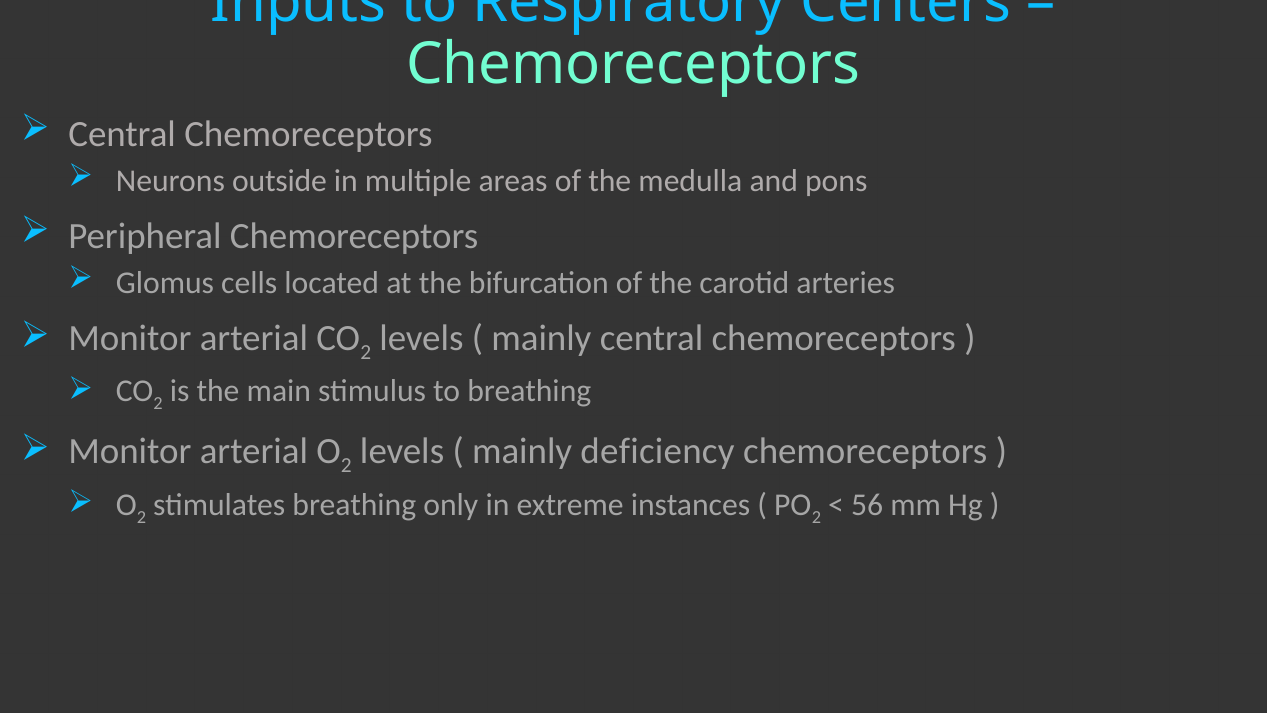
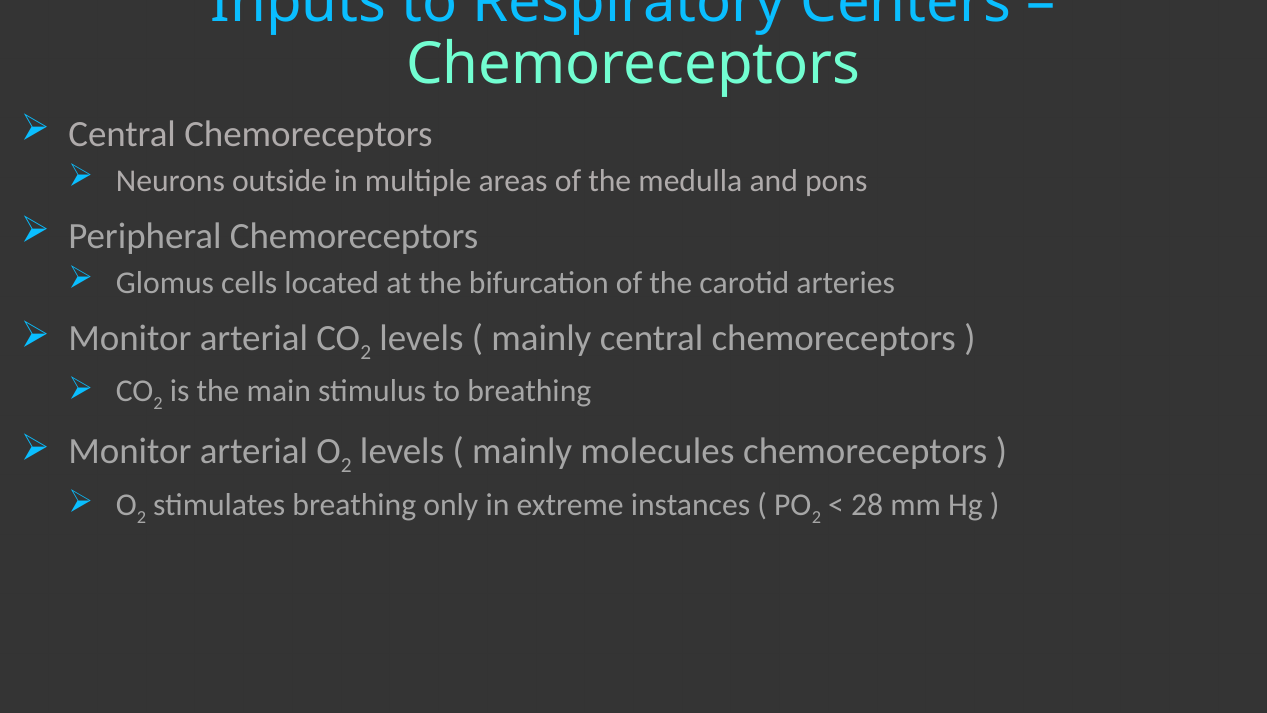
deficiency: deficiency -> molecules
56: 56 -> 28
